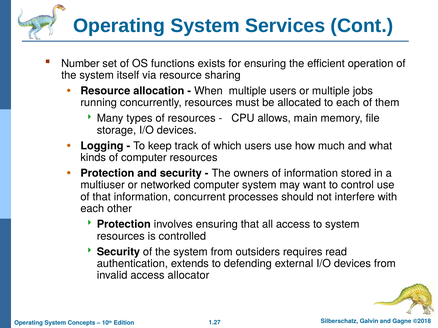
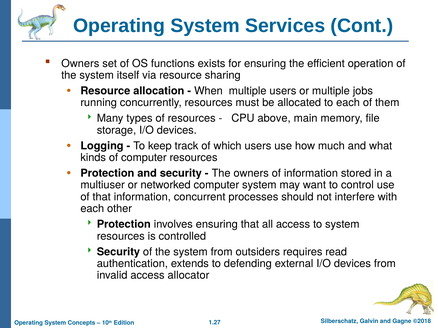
Number at (80, 64): Number -> Owners
allows: allows -> above
